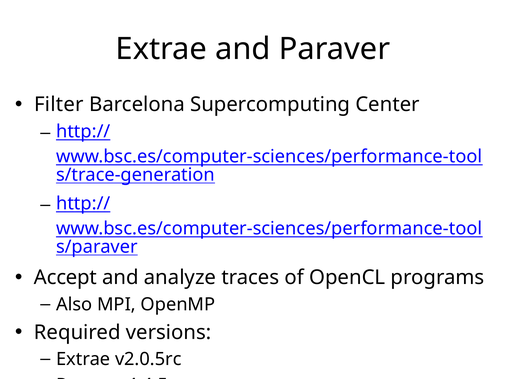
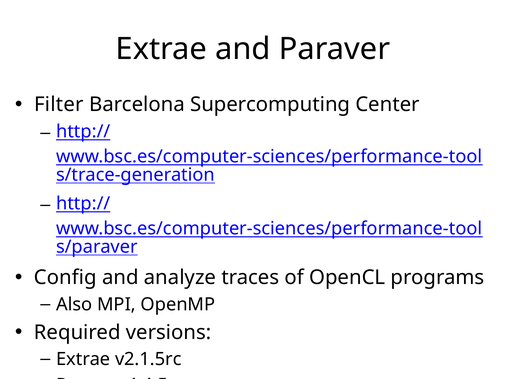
Accept: Accept -> Config
v2.0.5rc: v2.0.5rc -> v2.1.5rc
